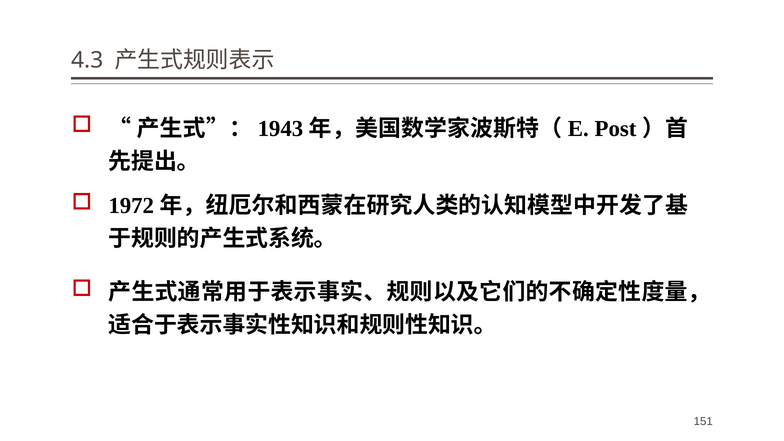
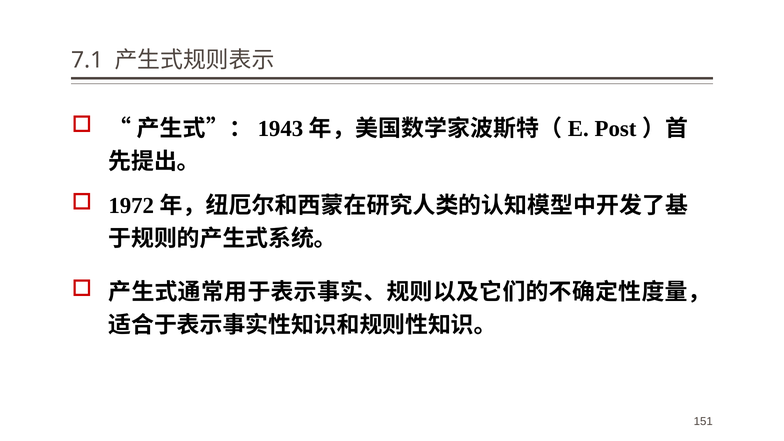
4.3: 4.3 -> 7.1
